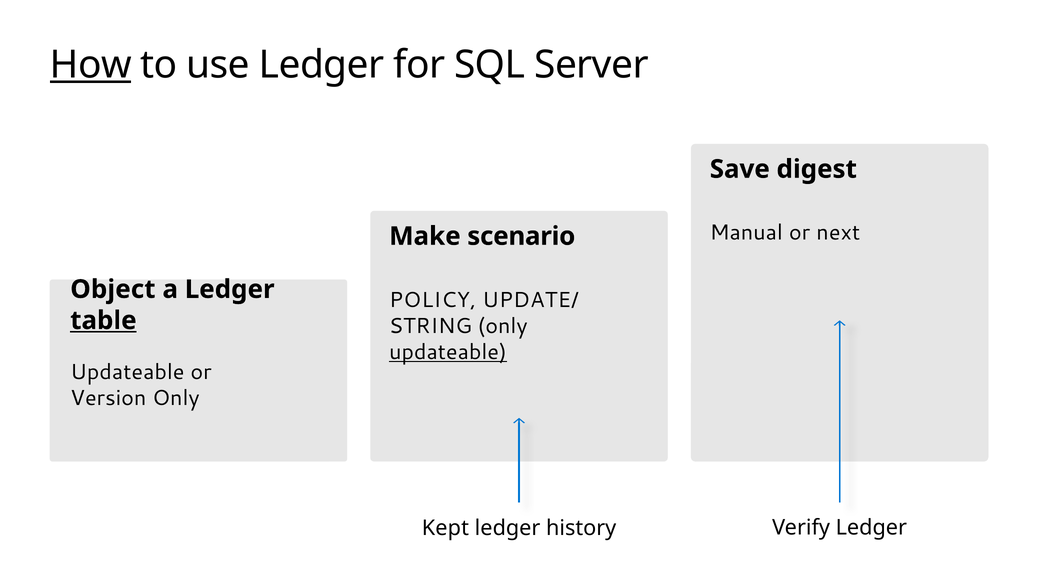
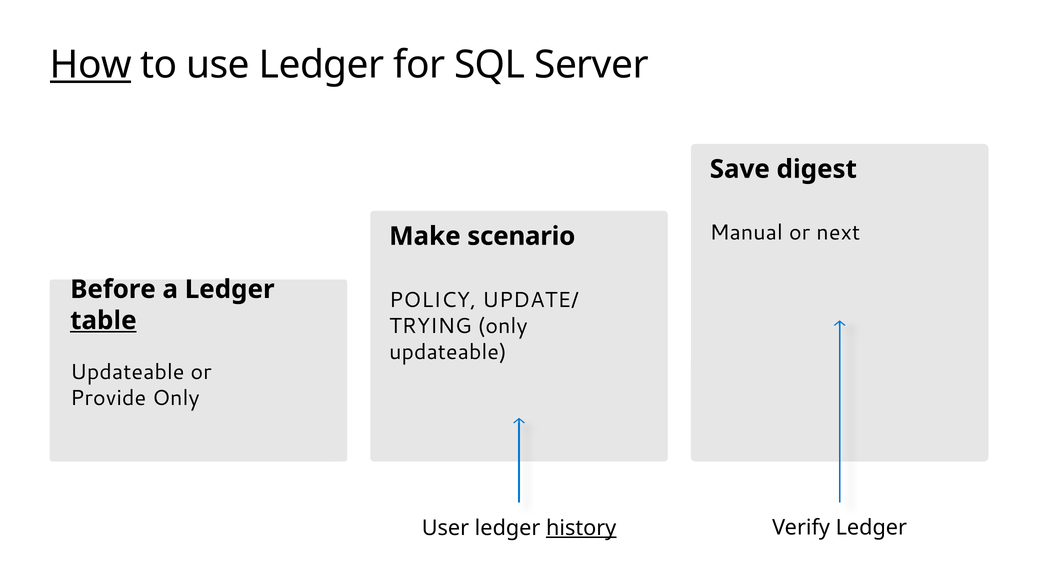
Object: Object -> Before
STRING: STRING -> TRYING
updateable at (448, 352) underline: present -> none
Version: Version -> Provide
Kept: Kept -> User
history underline: none -> present
